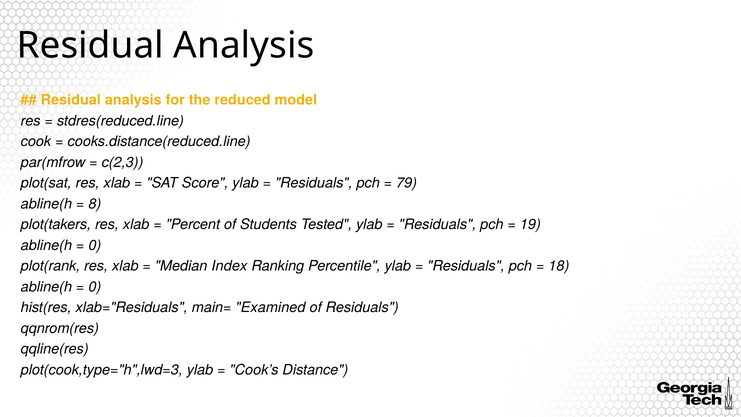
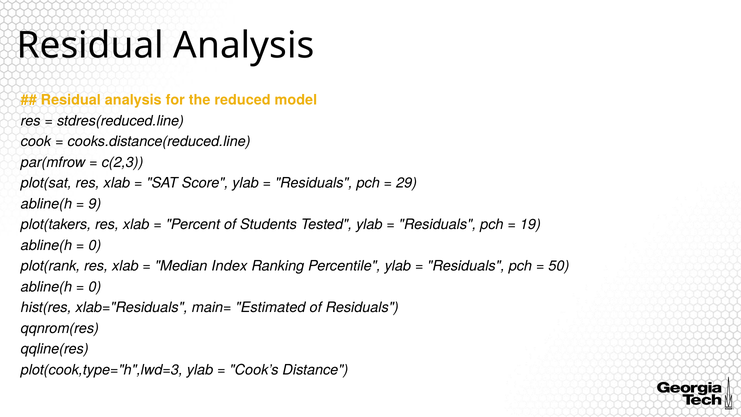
79: 79 -> 29
8: 8 -> 9
18: 18 -> 50
Examined: Examined -> Estimated
